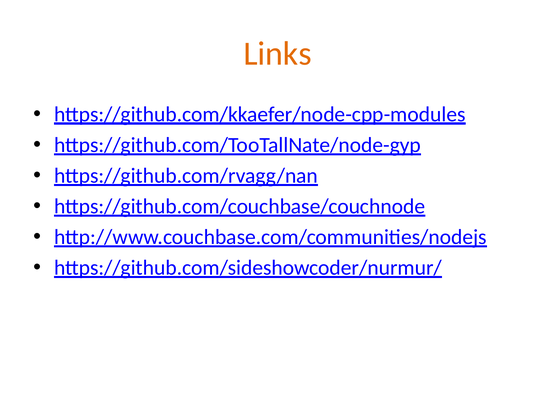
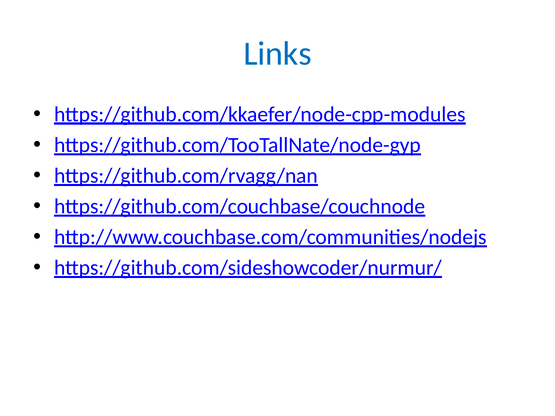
Links colour: orange -> blue
